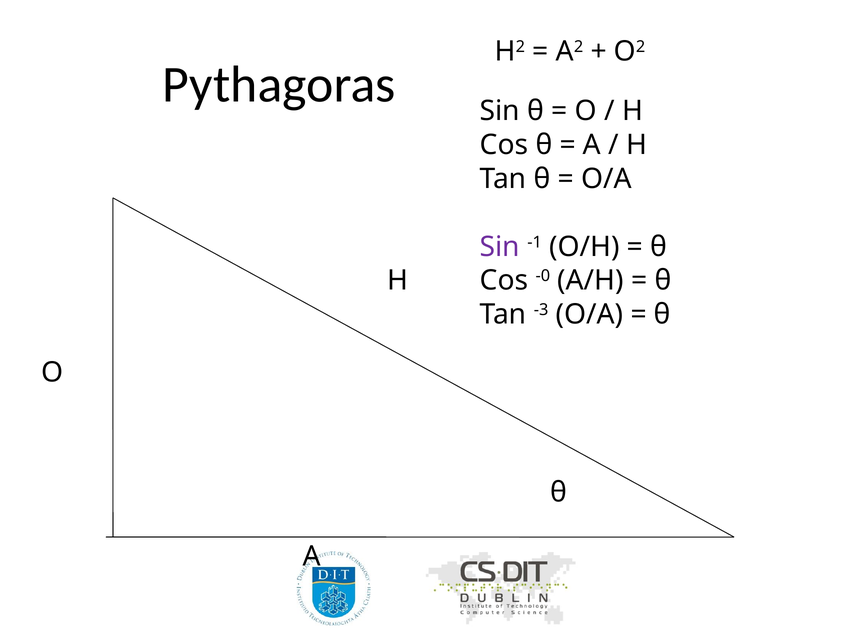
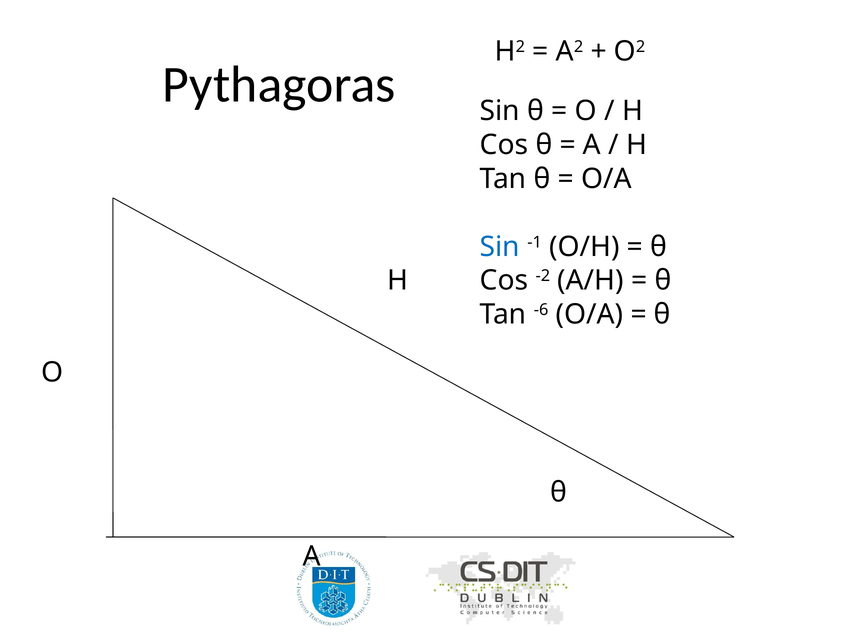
Sin at (500, 246) colour: purple -> blue
-0: -0 -> -2
-3: -3 -> -6
